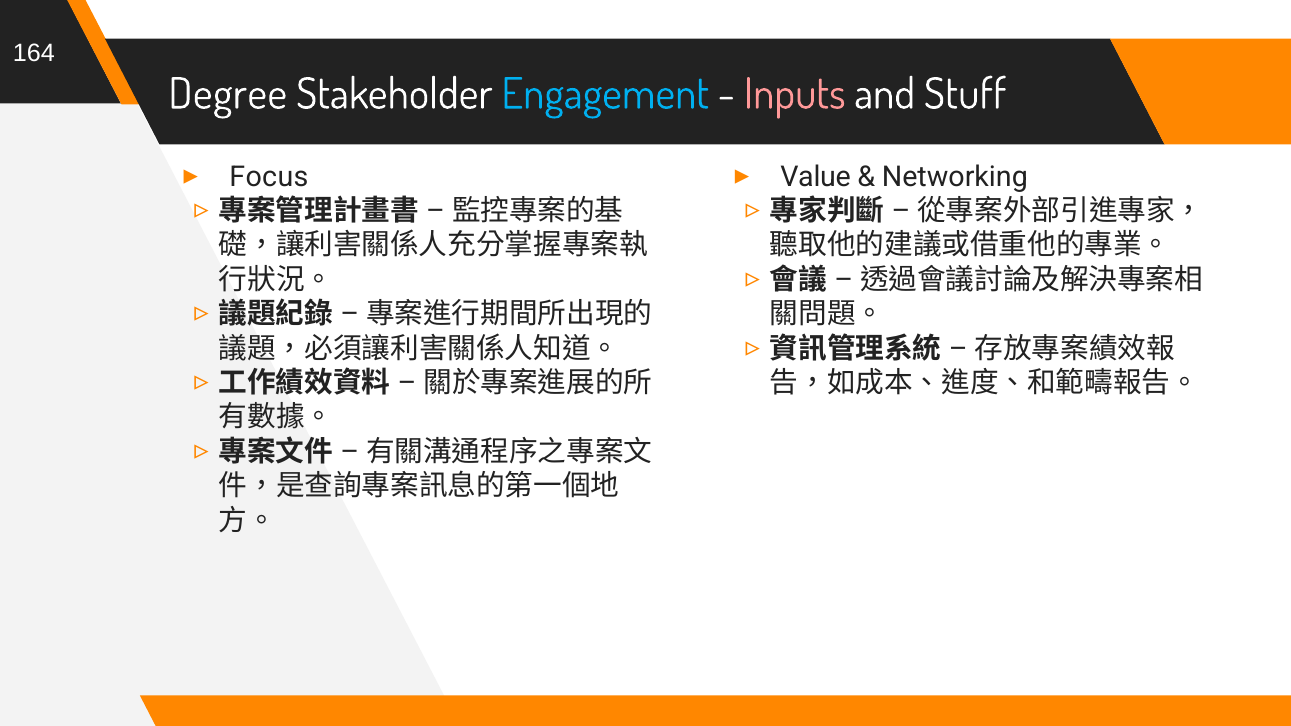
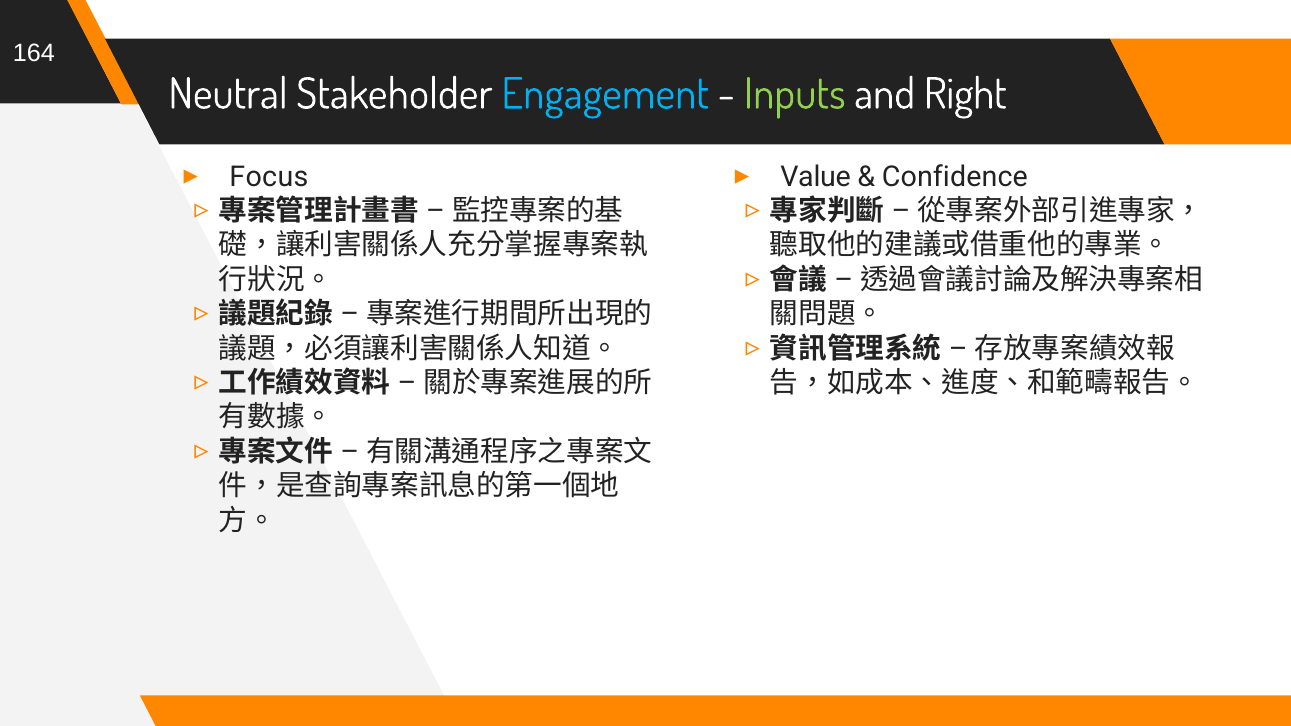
Degree: Degree -> Neutral
Inputs colour: pink -> light green
Stuff: Stuff -> Right
Networking: Networking -> Confidence
